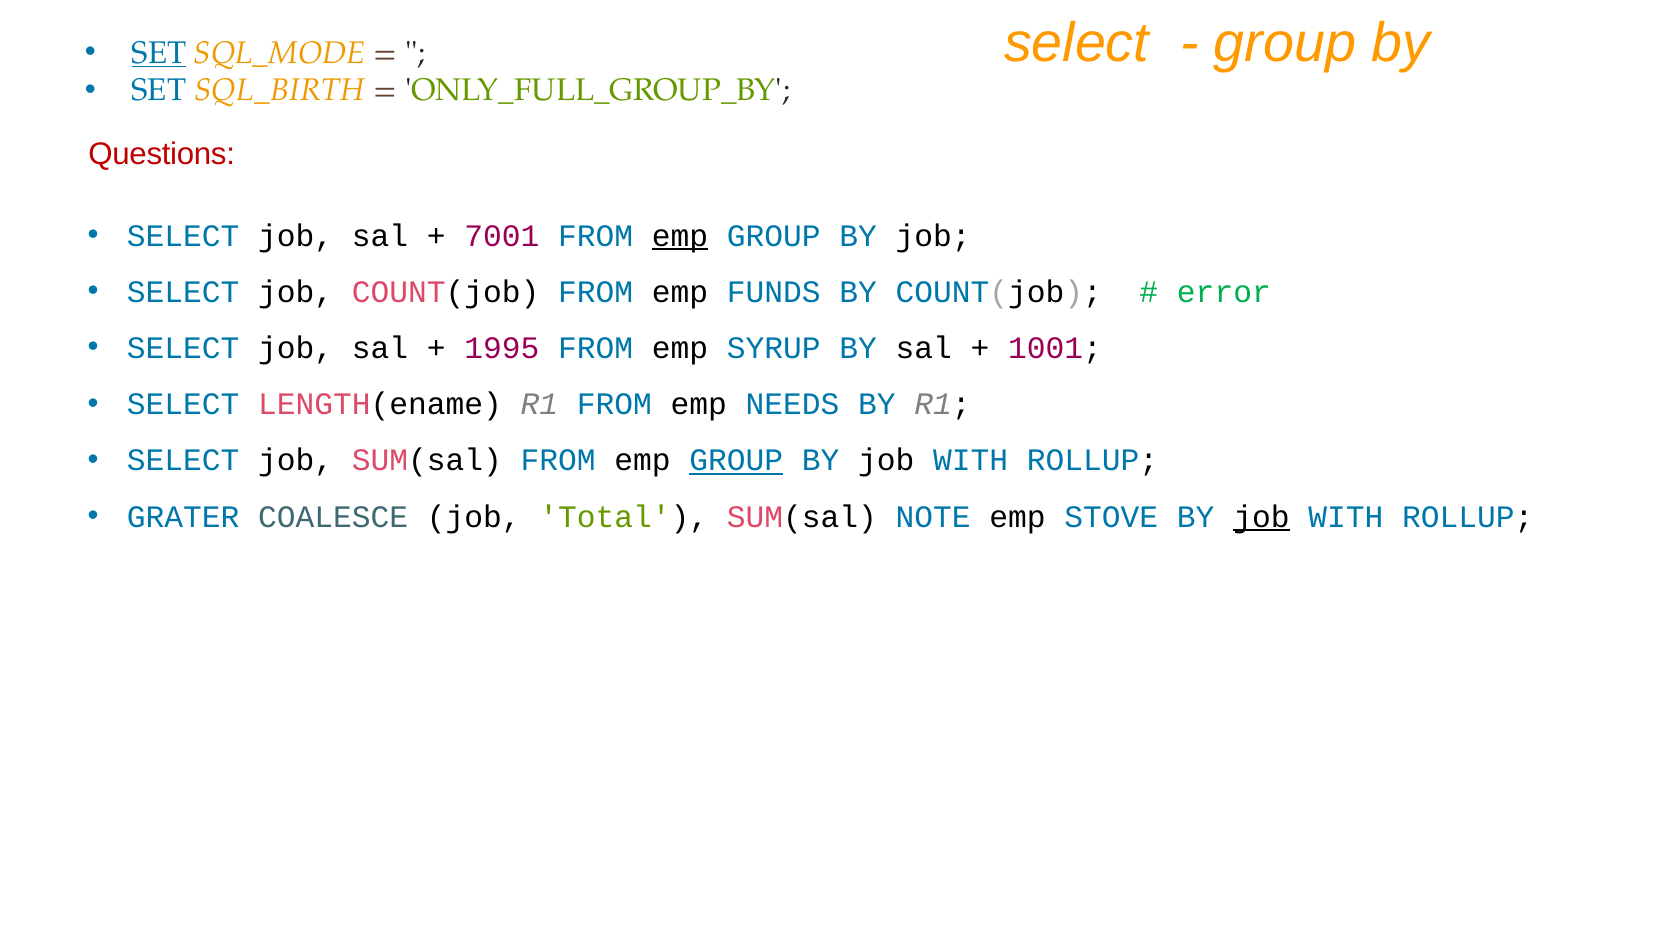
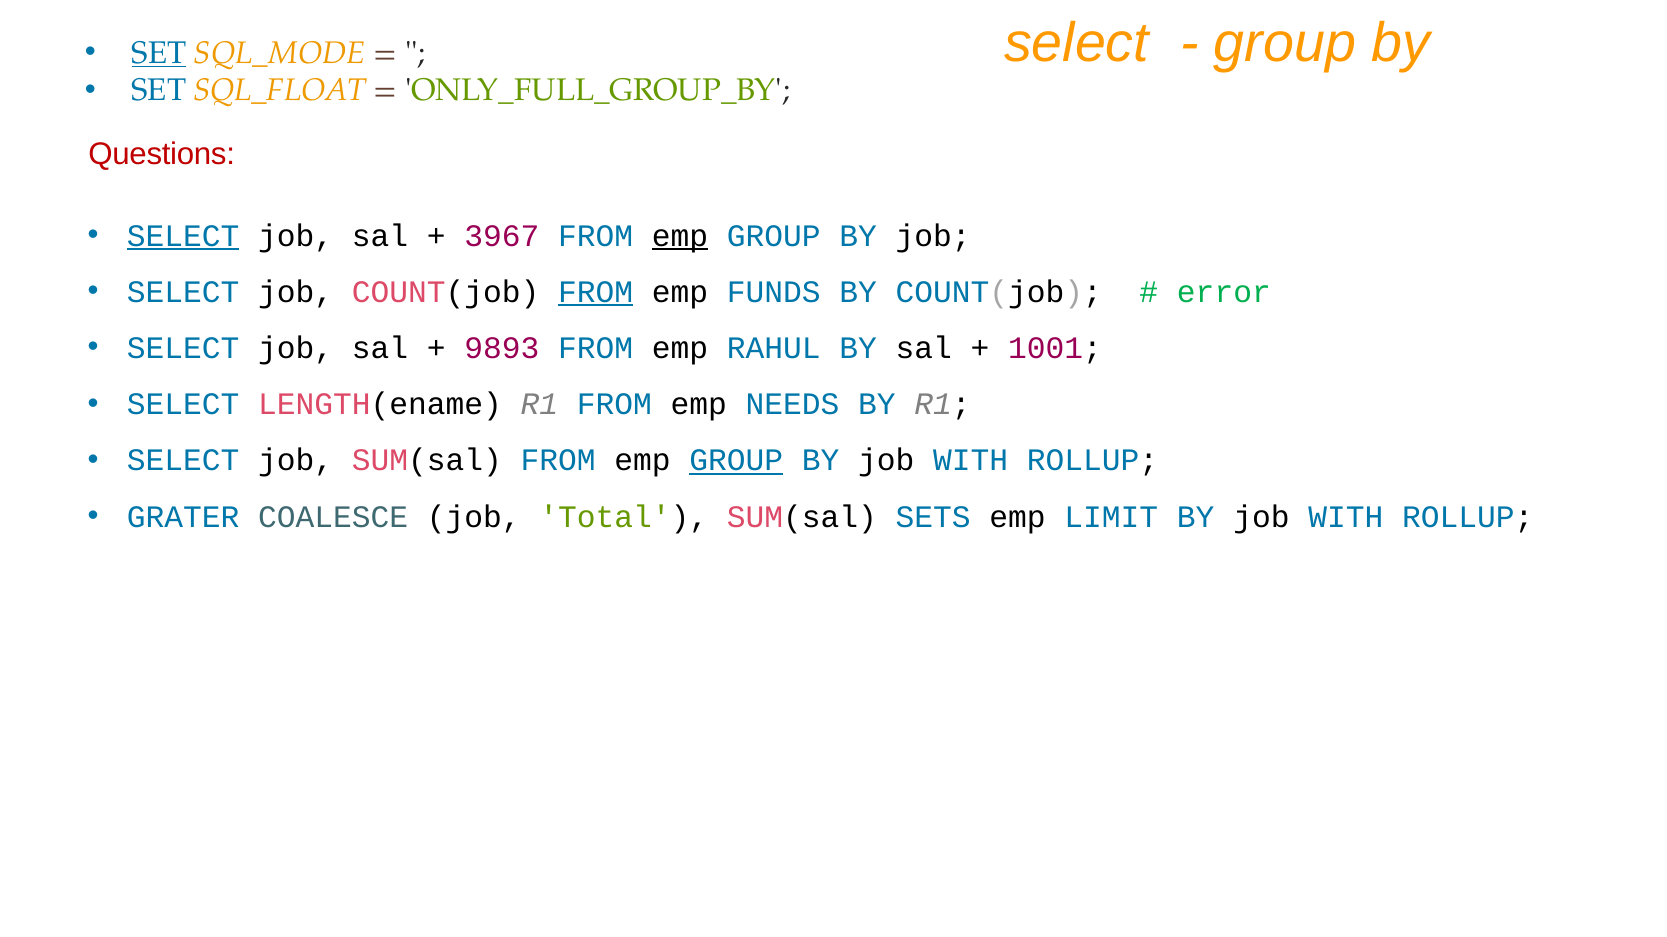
SQL_BIRTH: SQL_BIRTH -> SQL_FLOAT
SELECT at (183, 236) underline: none -> present
7001: 7001 -> 3967
FROM at (596, 292) underline: none -> present
1995: 1995 -> 9893
SYRUP: SYRUP -> RAHUL
NOTE: NOTE -> SETS
STOVE: STOVE -> LIMIT
job at (1261, 517) underline: present -> none
